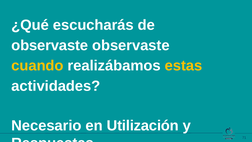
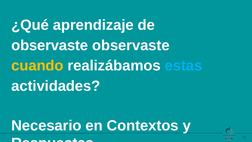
escucharás: escucharás -> aprendizaje
estas colour: yellow -> light blue
Utilización: Utilización -> Contextos
